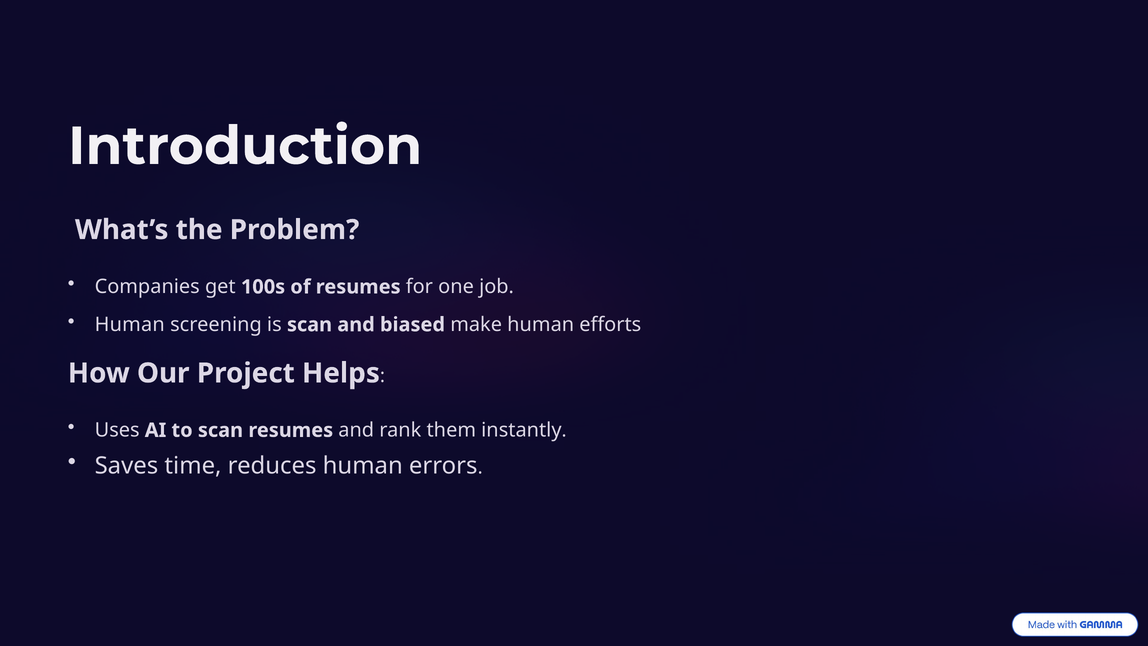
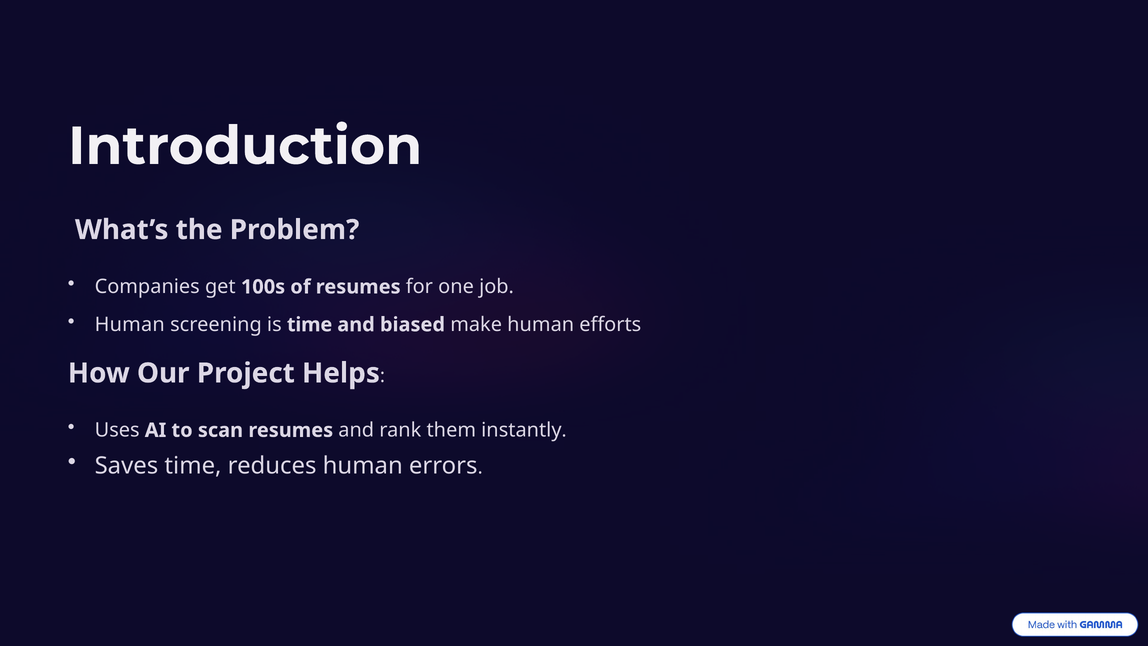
is scan: scan -> time
